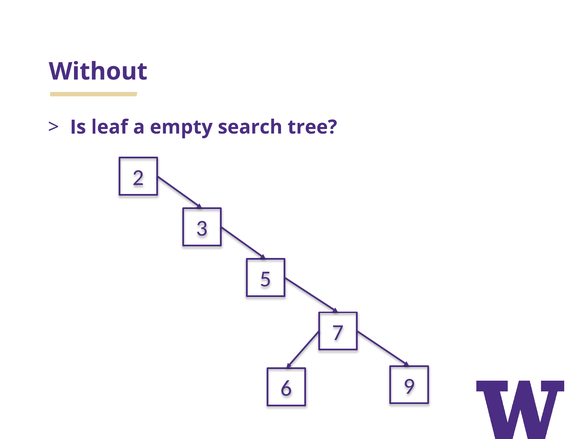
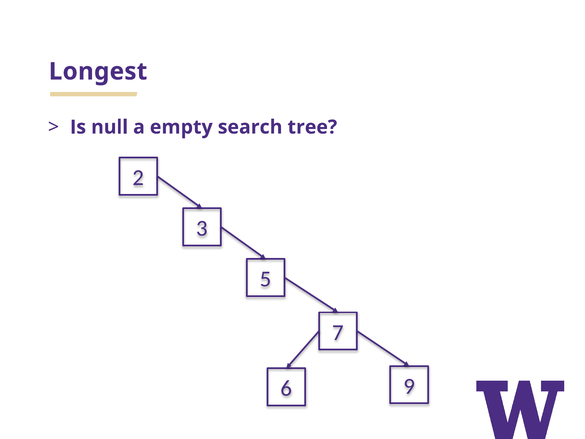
Without: Without -> Longest
leaf: leaf -> null
